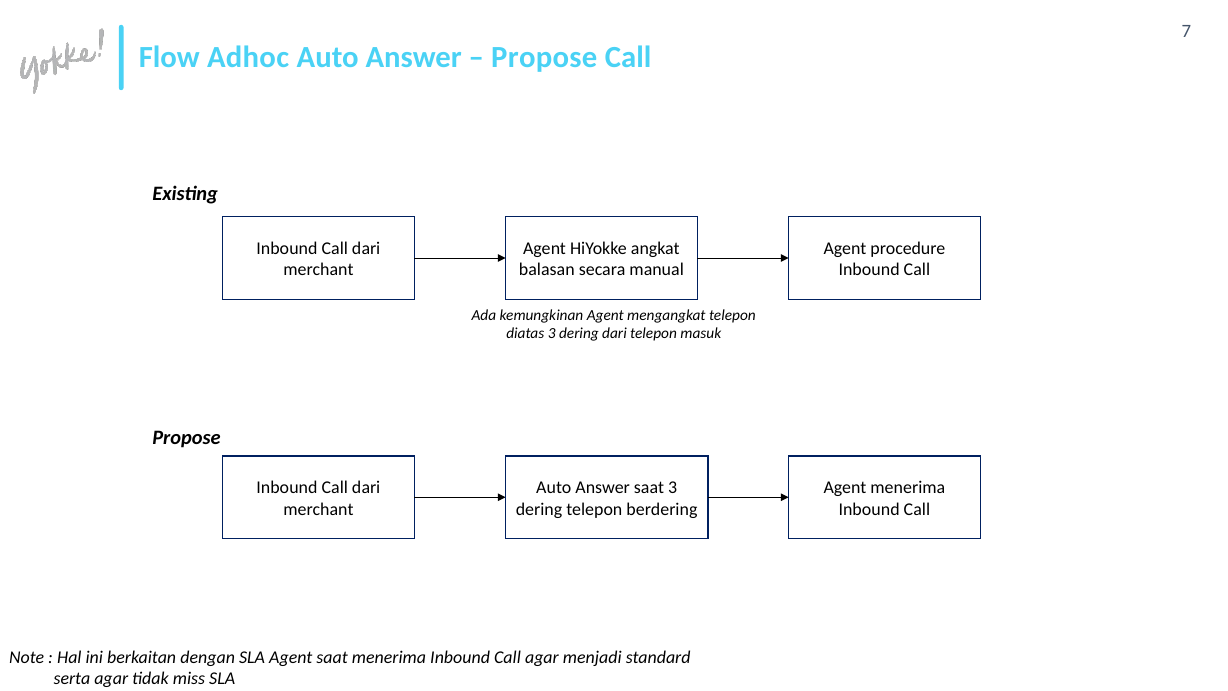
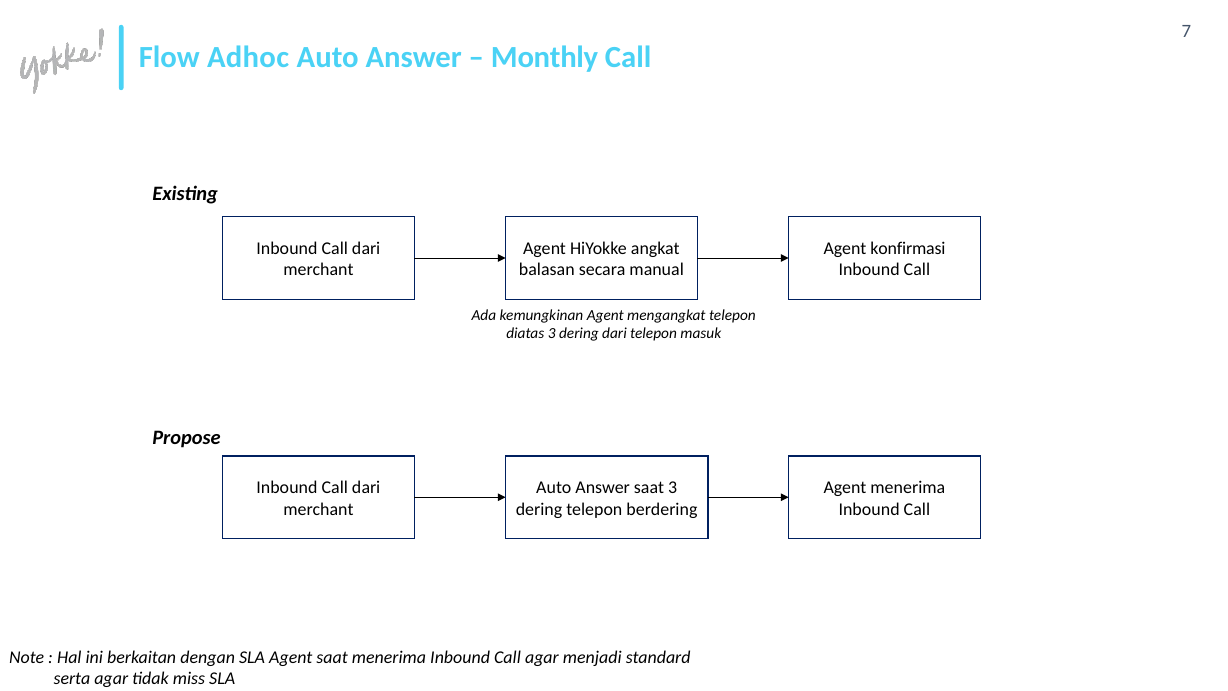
Propose at (544, 58): Propose -> Monthly
procedure: procedure -> konfirmasi
